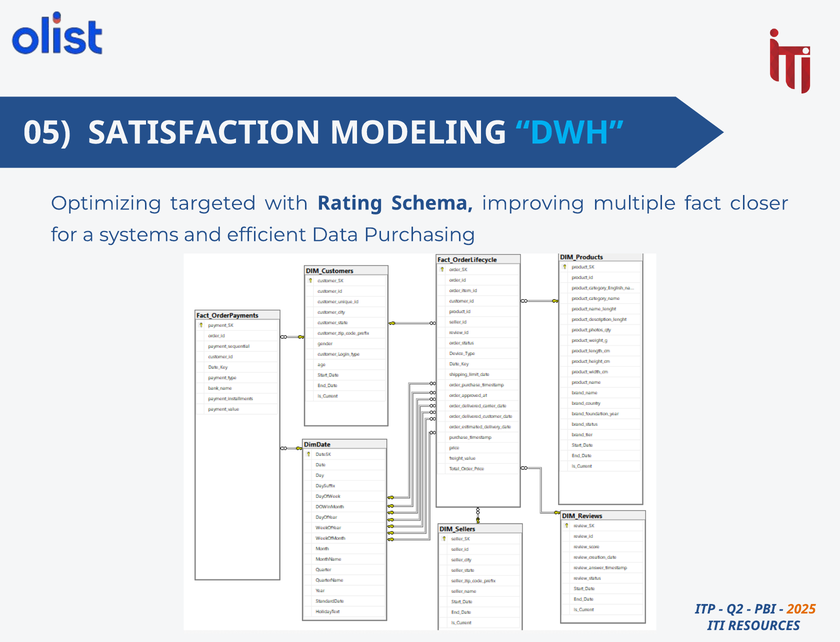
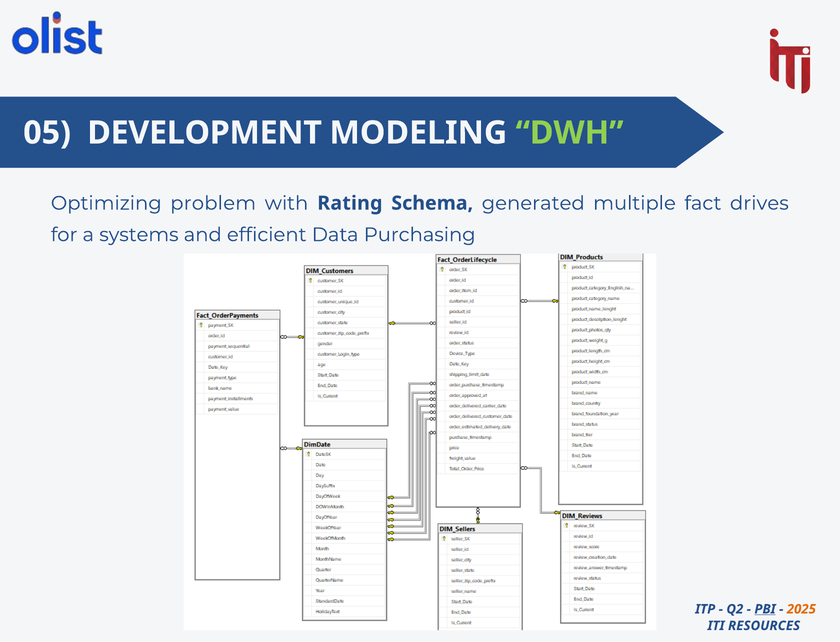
SATISFACTION: SATISFACTION -> DEVELOPMENT
DWH colour: light blue -> light green
targeted: targeted -> problem
improving: improving -> generated
closer: closer -> drives
PBI underline: none -> present
